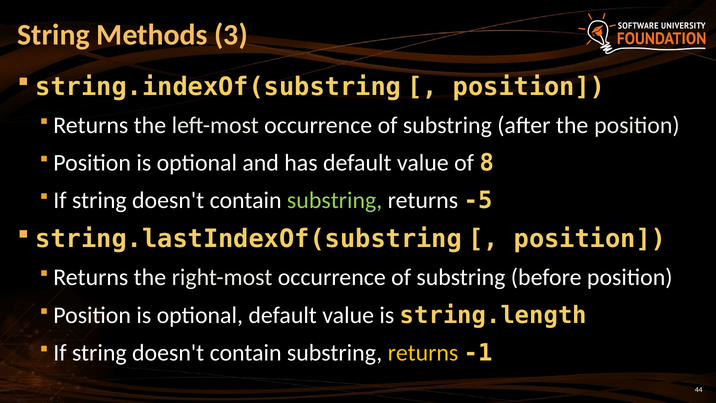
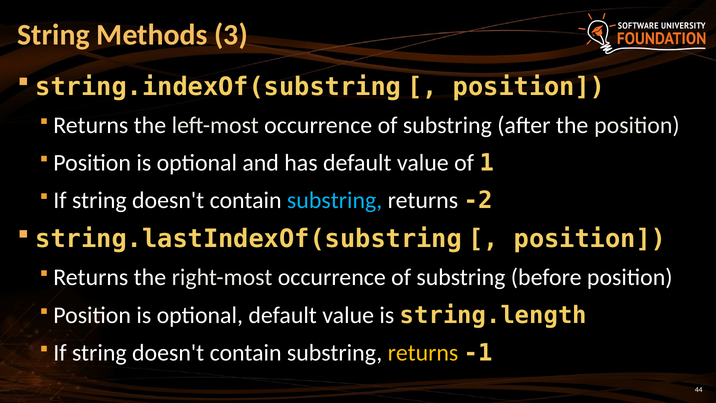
8: 8 -> 1
substring at (335, 200) colour: light green -> light blue
-5: -5 -> -2
